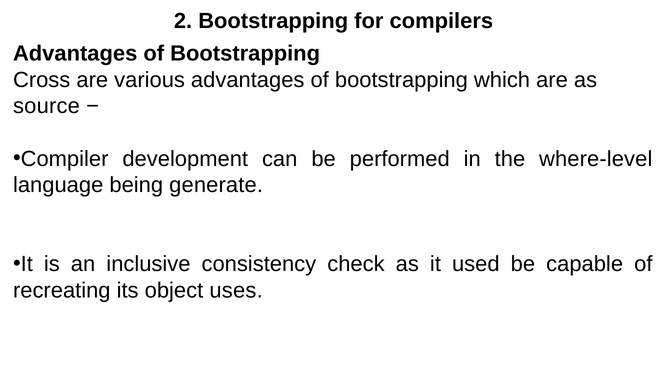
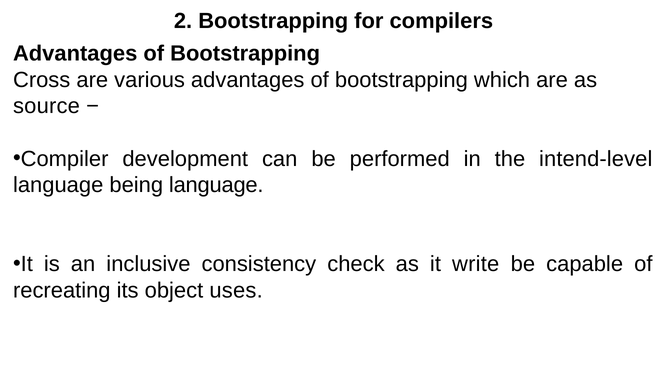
where-level: where-level -> intend-level
being generate: generate -> language
used: used -> write
